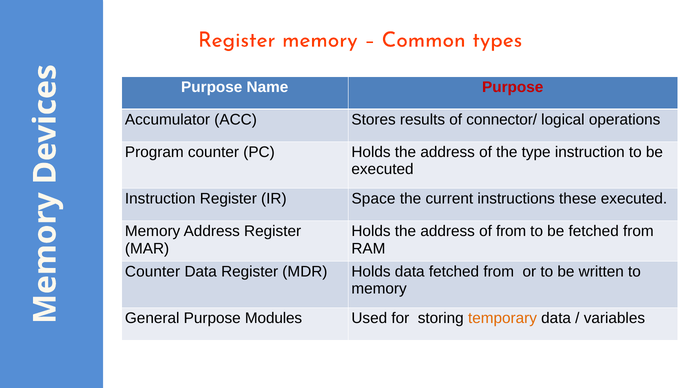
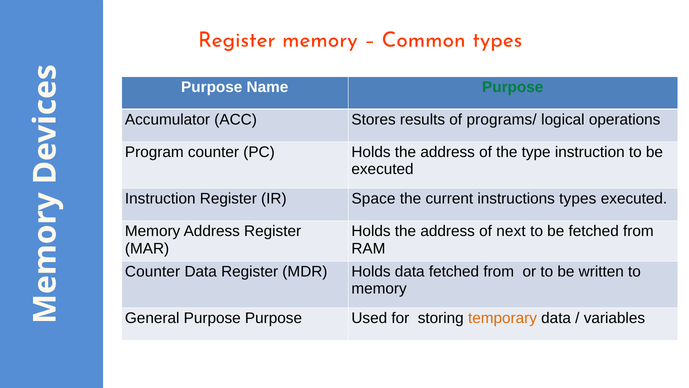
Purpose at (513, 87) colour: red -> green
connector/: connector/ -> programs/
instructions these: these -> types
of from: from -> next
Purpose Modules: Modules -> Purpose
